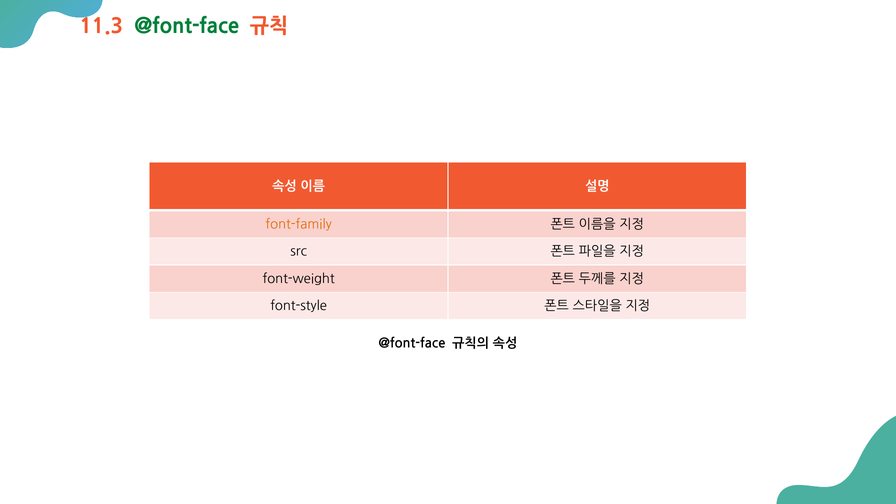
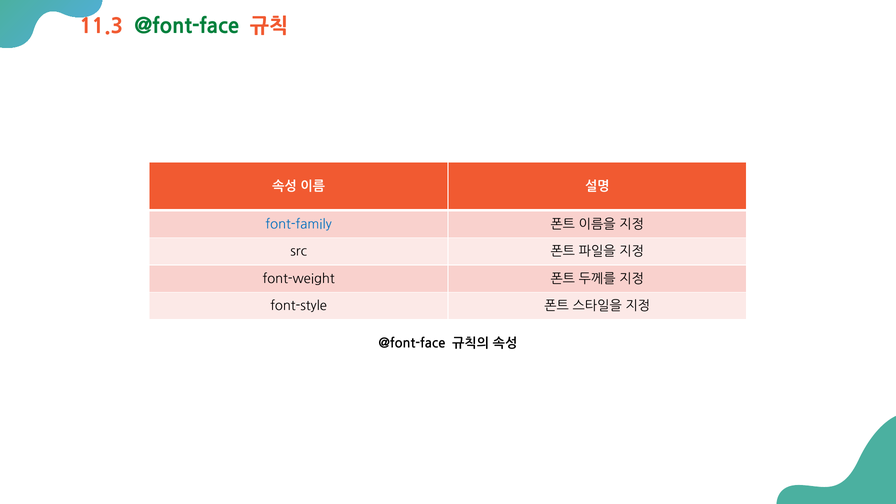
font-family colour: orange -> blue
